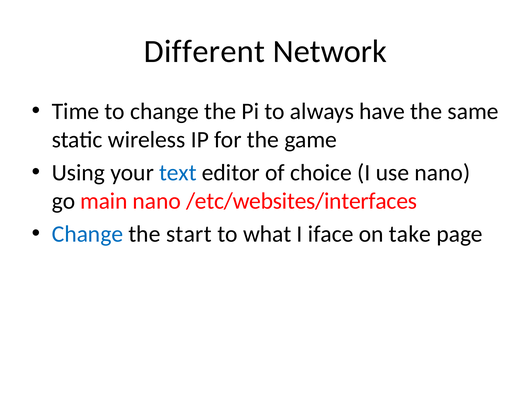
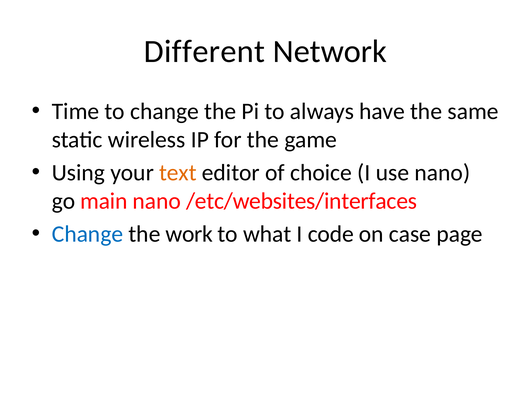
text colour: blue -> orange
start: start -> work
iface: iface -> code
take: take -> case
